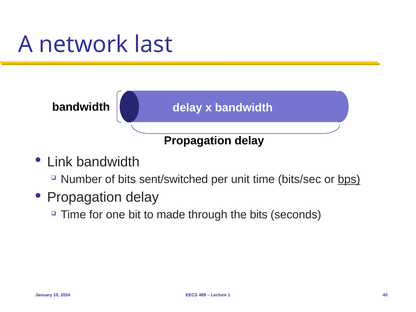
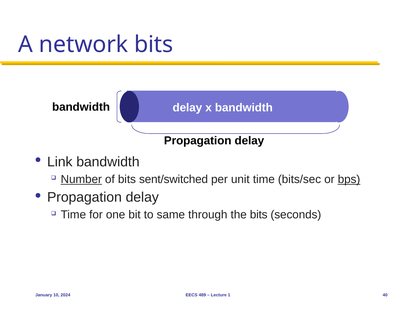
network last: last -> bits
Number underline: none -> present
made: made -> same
